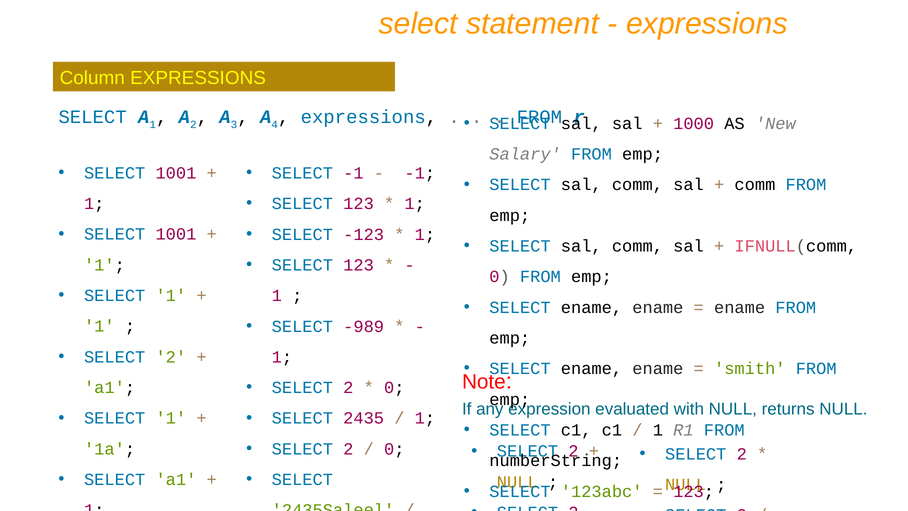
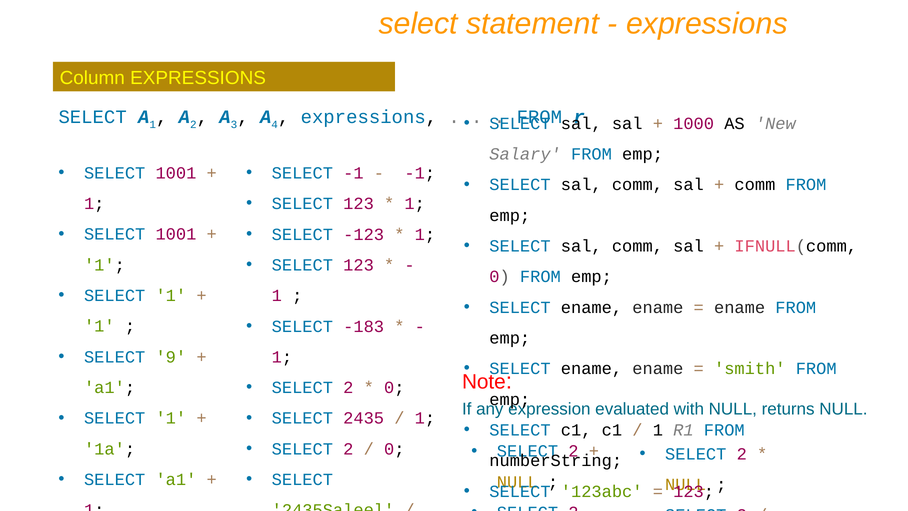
-989: -989 -> -183
2 at (171, 357): 2 -> 9
